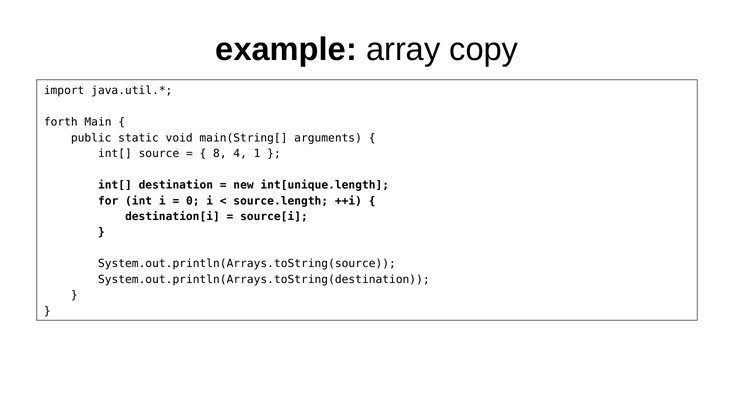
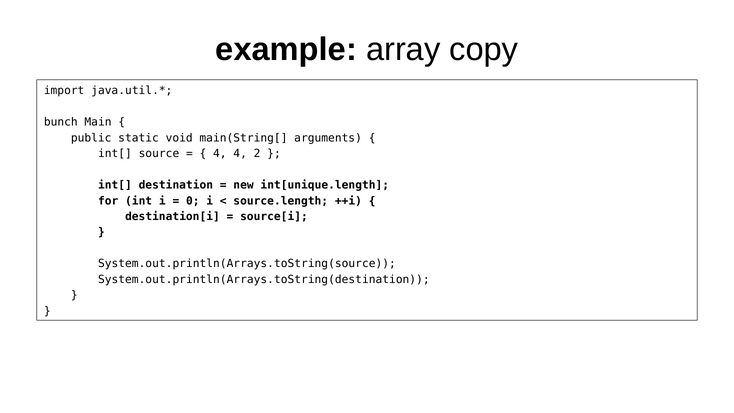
forth: forth -> bunch
8 at (220, 154): 8 -> 4
1: 1 -> 2
